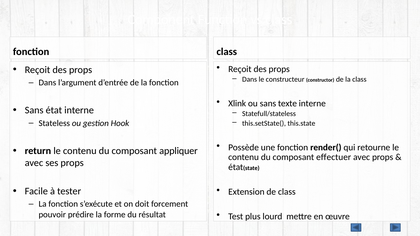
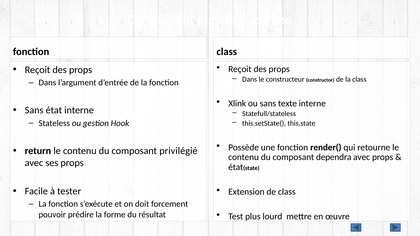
appliquer: appliquer -> privilégié
effectuer: effectuer -> dependra
